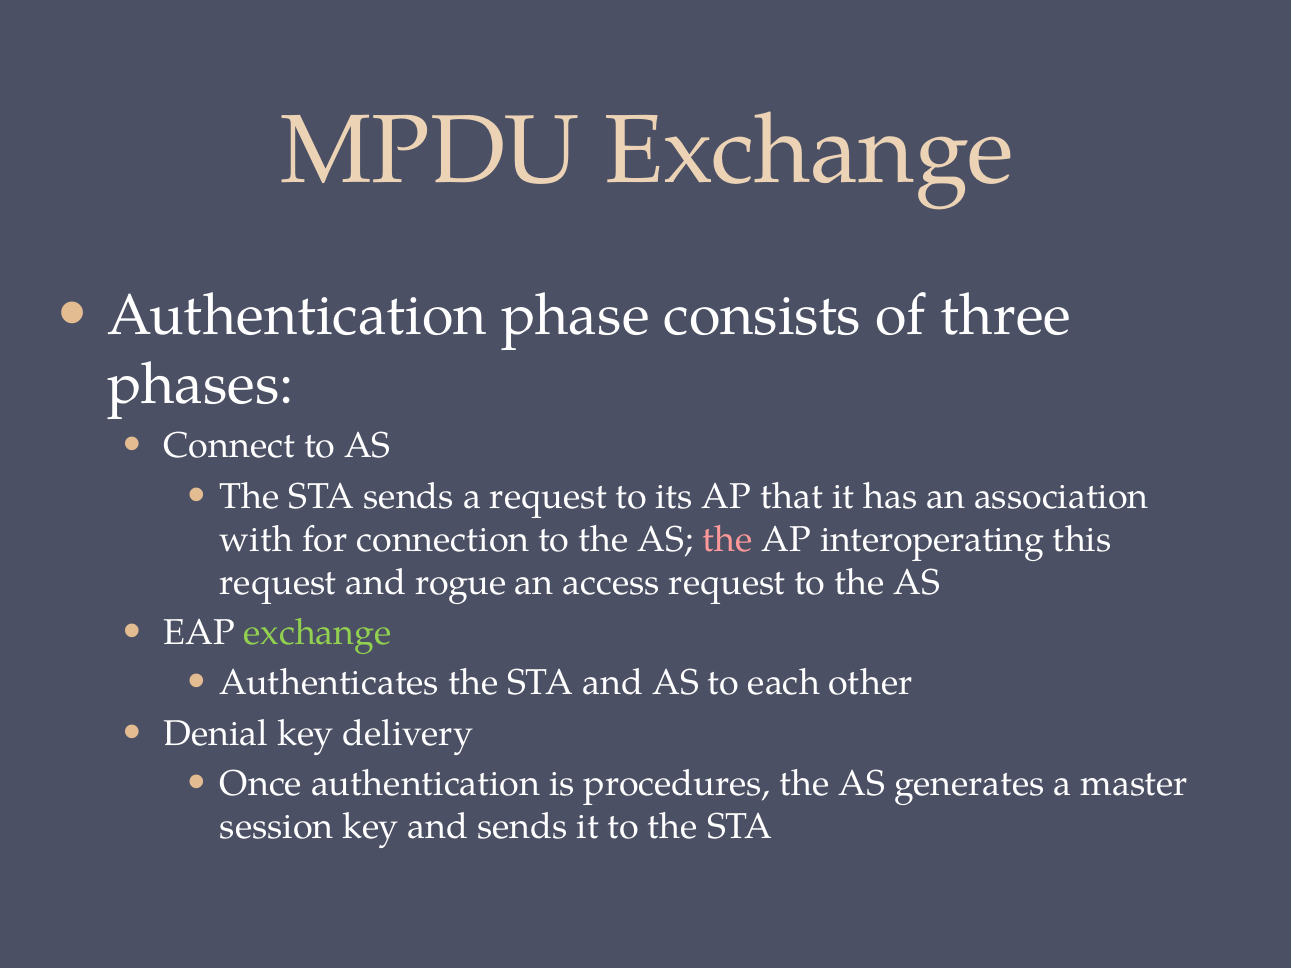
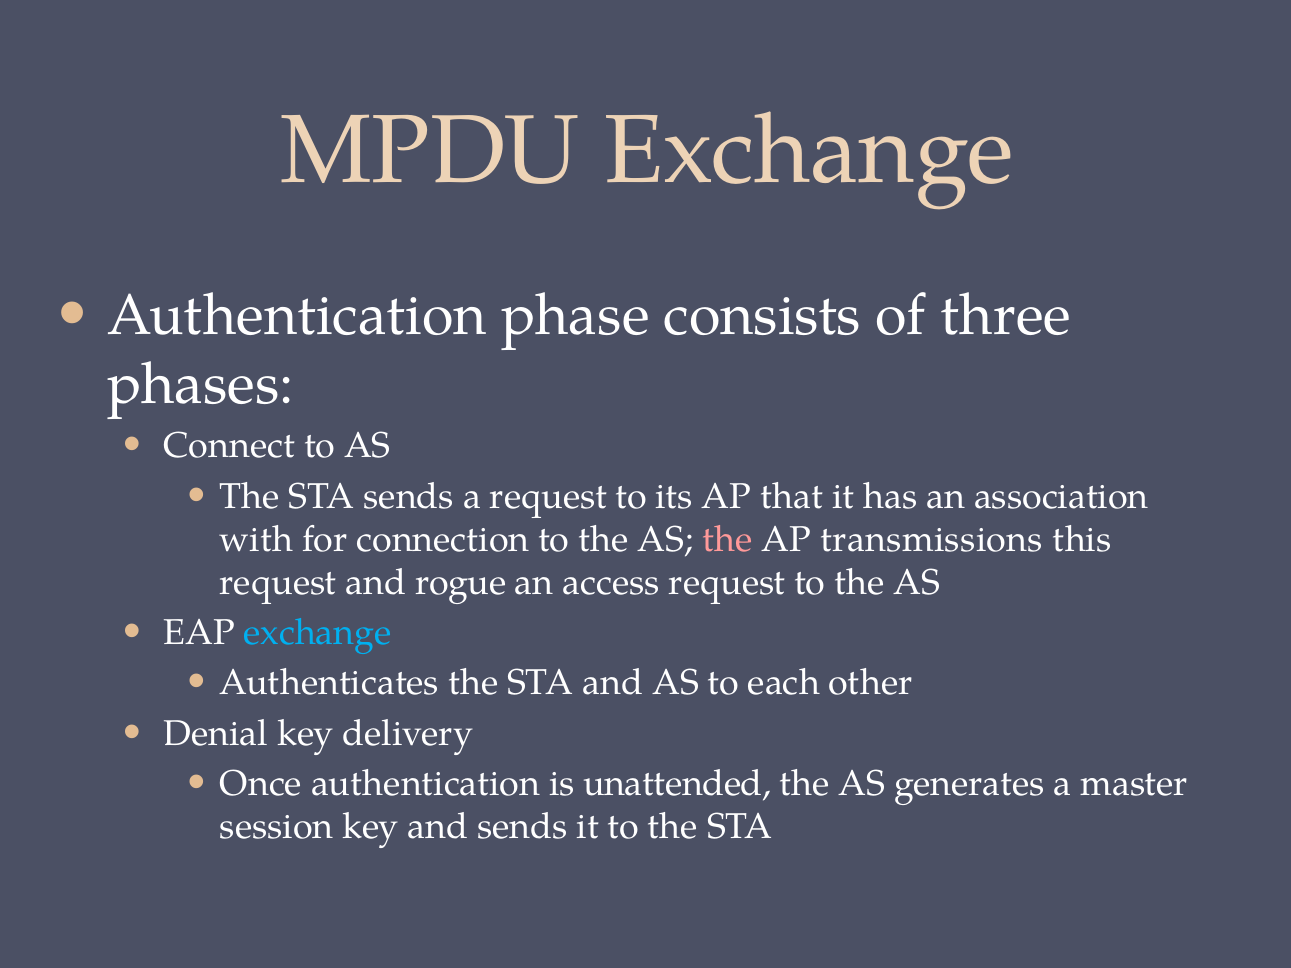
interoperating: interoperating -> transmissions
exchange at (318, 633) colour: light green -> light blue
procedures: procedures -> unattended
